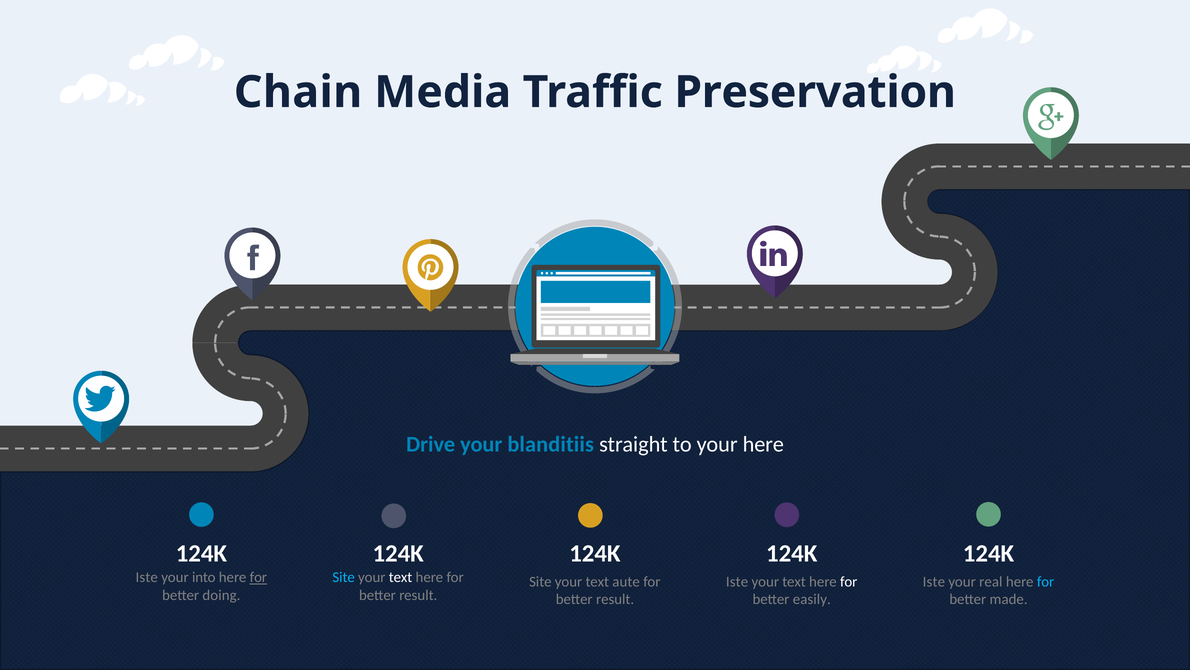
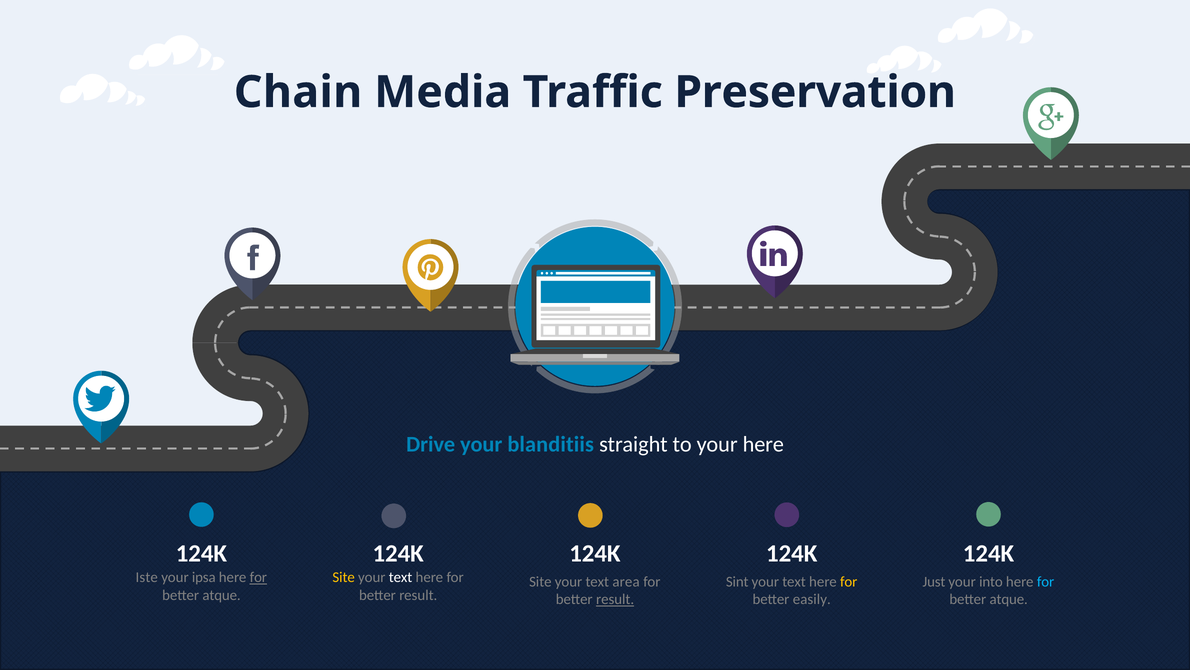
into: into -> ipsa
Site at (344, 577) colour: light blue -> yellow
aute: aute -> area
Iste at (737, 581): Iste -> Sint
for at (849, 581) colour: white -> yellow
Iste at (934, 581): Iste -> Just
real: real -> into
doing at (221, 595): doing -> atque
result at (615, 599) underline: none -> present
made at (1009, 599): made -> atque
